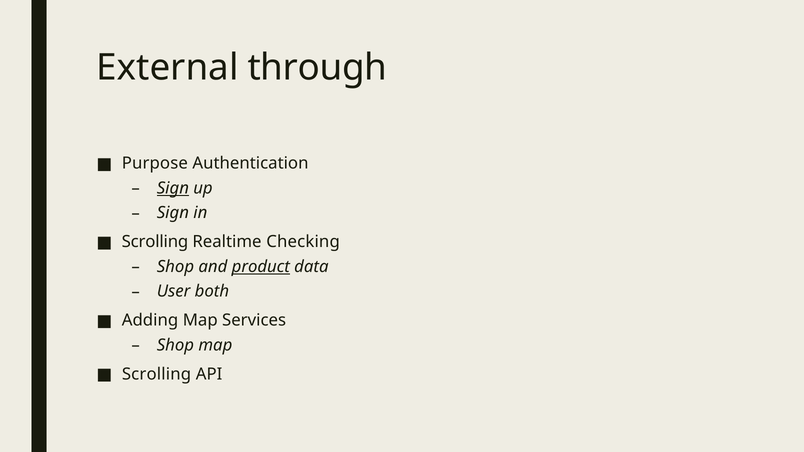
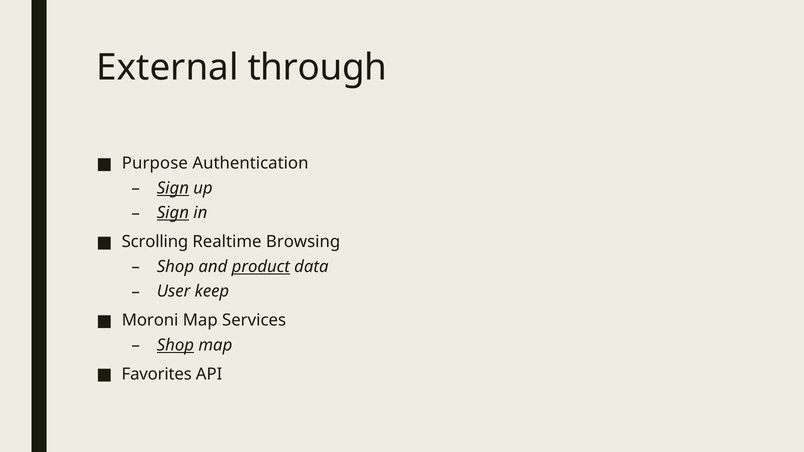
Sign at (173, 213) underline: none -> present
Checking: Checking -> Browsing
both: both -> keep
Adding: Adding -> Moroni
Shop at (175, 345) underline: none -> present
Scrolling at (157, 374): Scrolling -> Favorites
